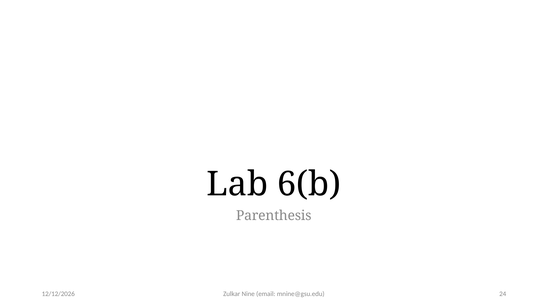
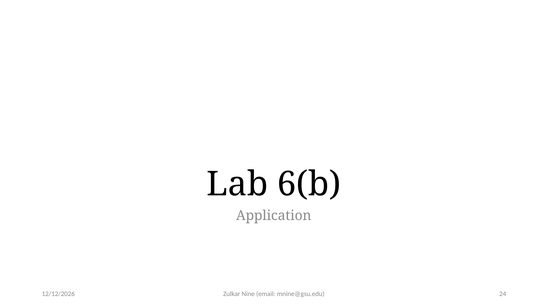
Parenthesis: Parenthesis -> Application
